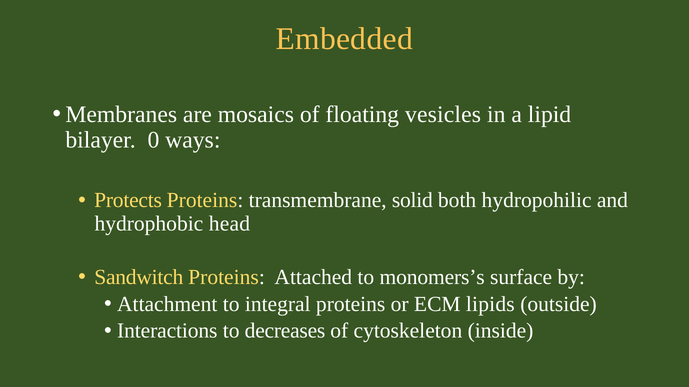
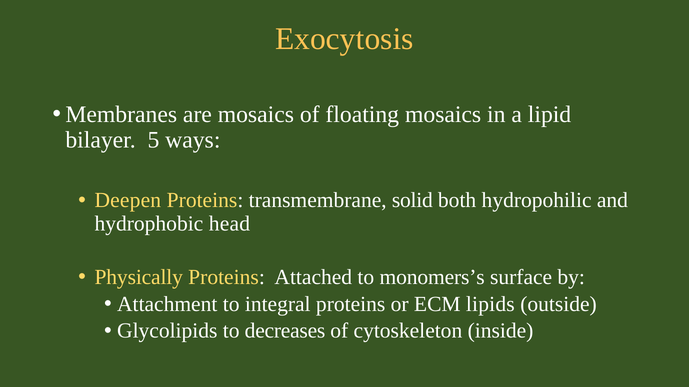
Embedded: Embedded -> Exocytosis
floating vesicles: vesicles -> mosaics
0: 0 -> 5
Protects: Protects -> Deepen
Sandwitch: Sandwitch -> Physically
Interactions: Interactions -> Glycolipids
